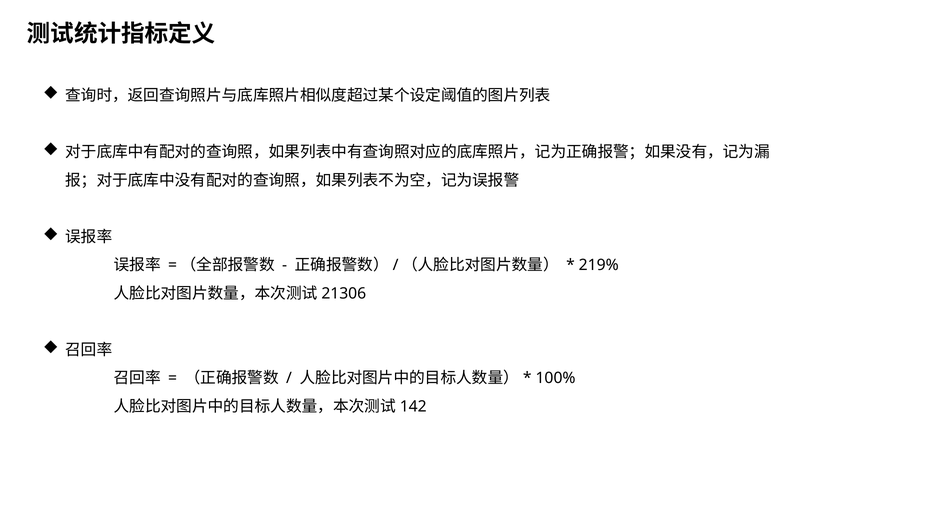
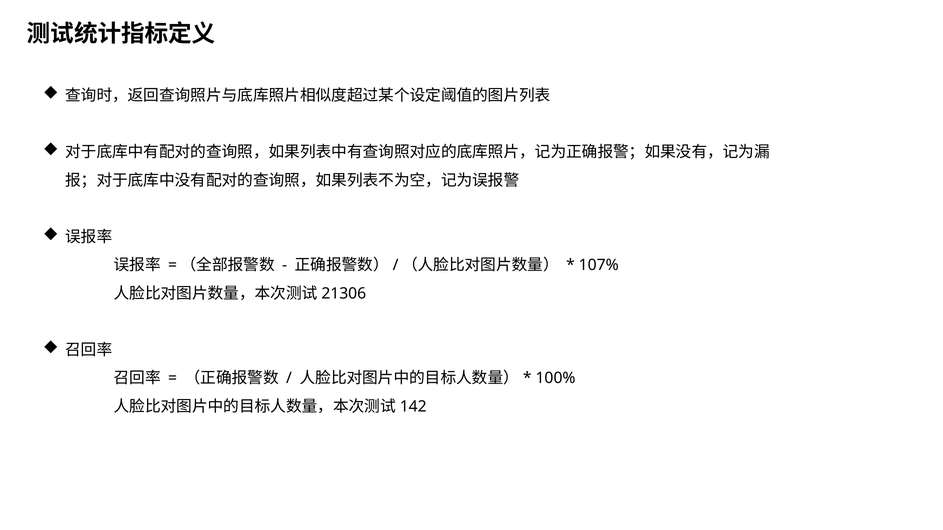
219%: 219% -> 107%
